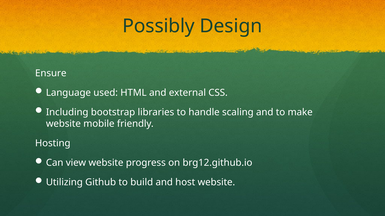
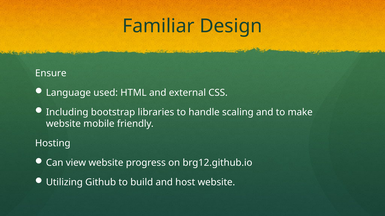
Possibly: Possibly -> Familiar
